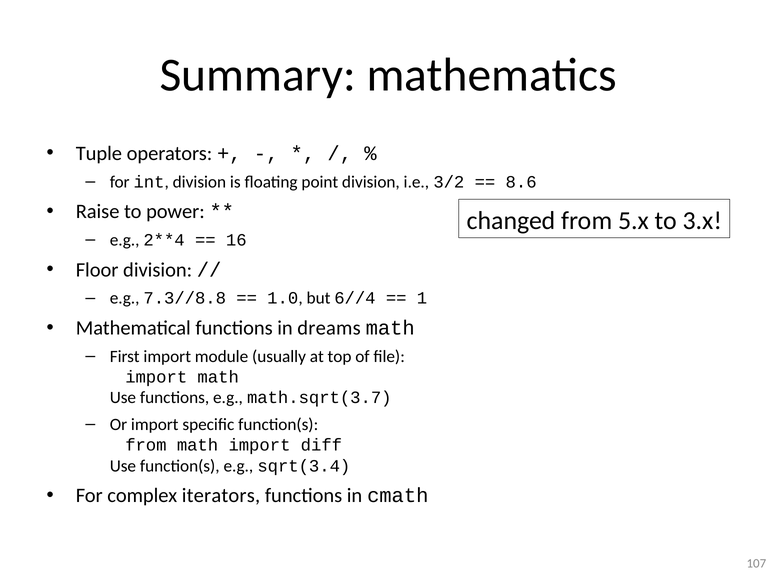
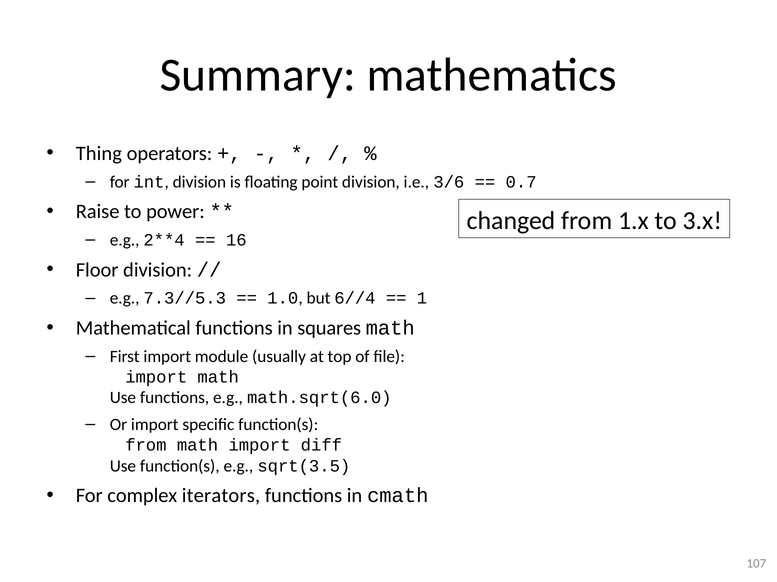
Tuple: Tuple -> Thing
3/2: 3/2 -> 3/6
8.6: 8.6 -> 0.7
5.x: 5.x -> 1.x
7.3//8.8: 7.3//8.8 -> 7.3//5.3
dreams: dreams -> squares
math.sqrt(3.7: math.sqrt(3.7 -> math.sqrt(6.0
sqrt(3.4: sqrt(3.4 -> sqrt(3.5
